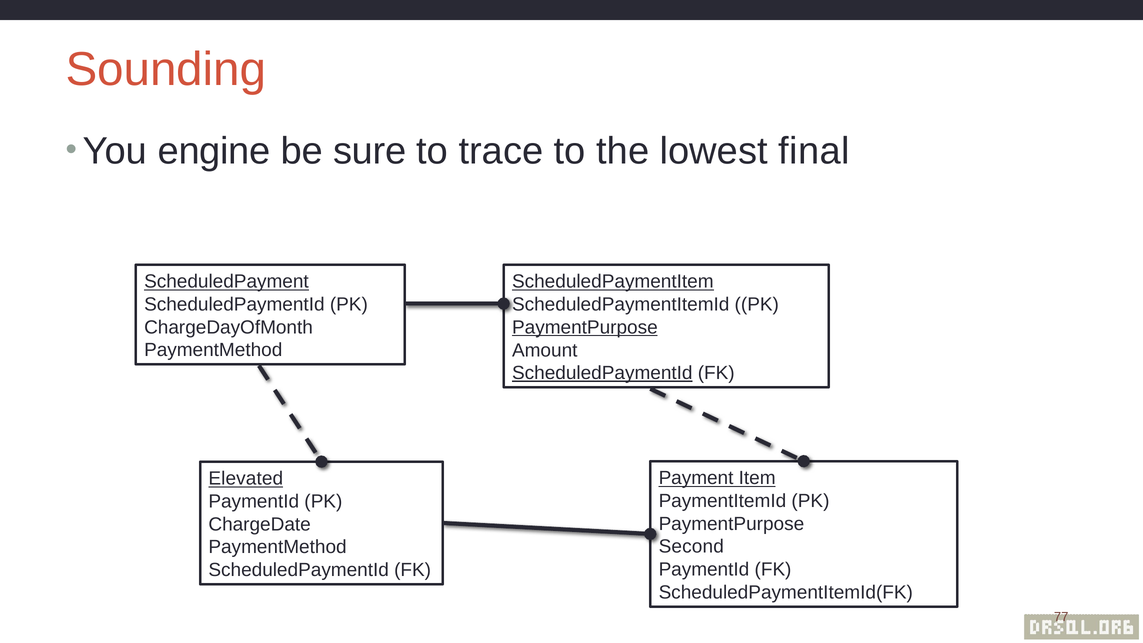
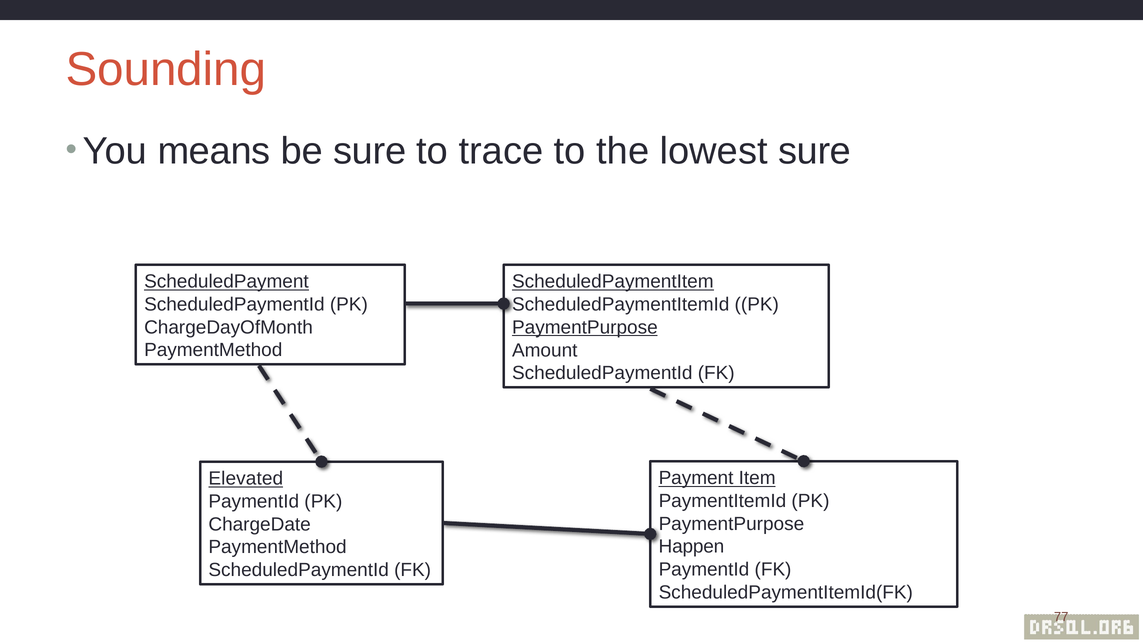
engine: engine -> means
lowest final: final -> sure
ScheduledPaymentId at (602, 373) underline: present -> none
Second: Second -> Happen
